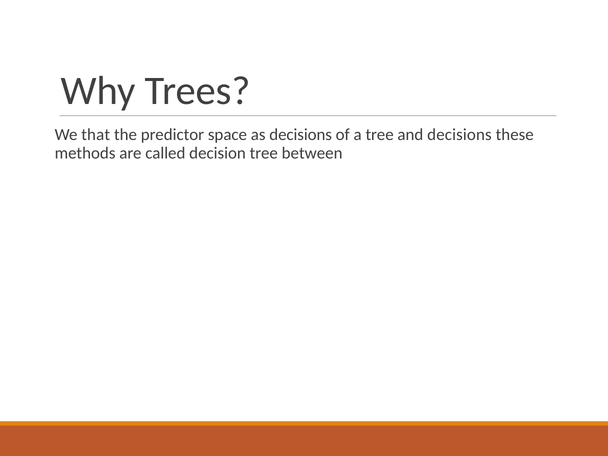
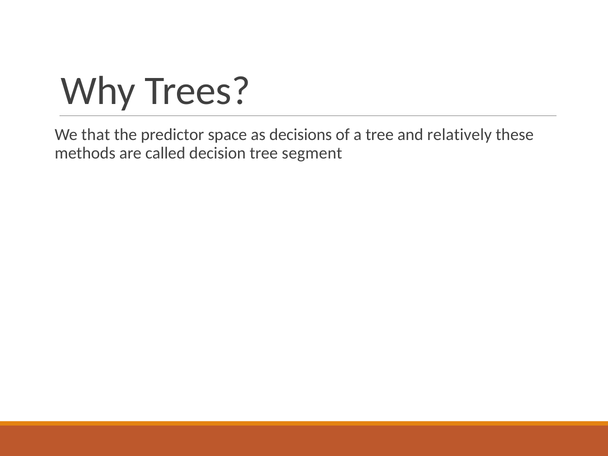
and decisions: decisions -> relatively
between: between -> segment
